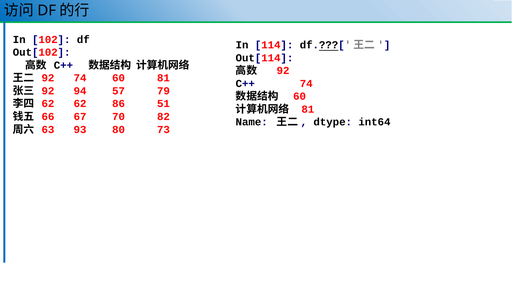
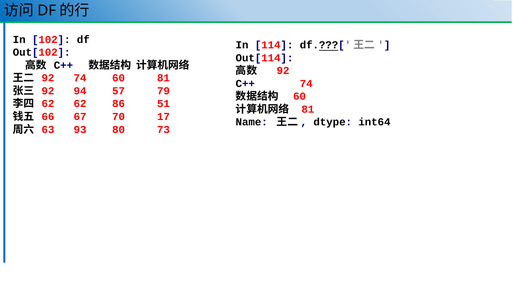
82: 82 -> 17
